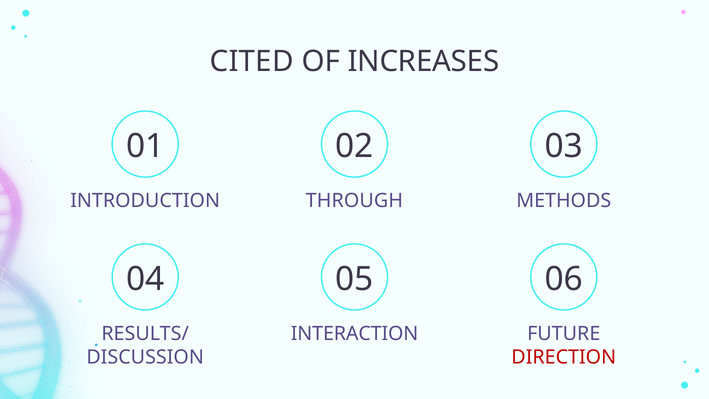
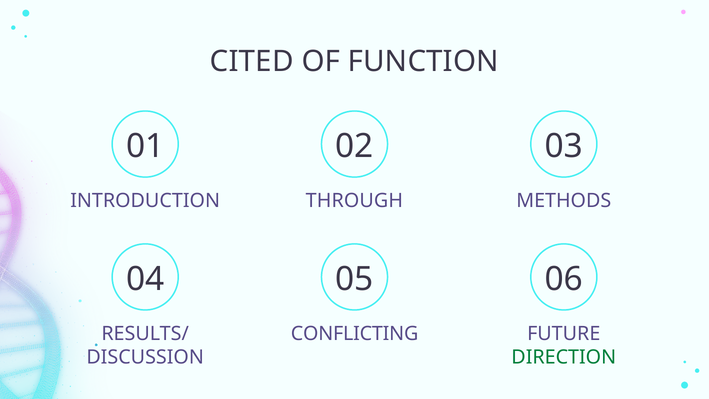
INCREASES: INCREASES -> FUNCTION
INTERACTION: INTERACTION -> CONFLICTING
DIRECTION colour: red -> green
